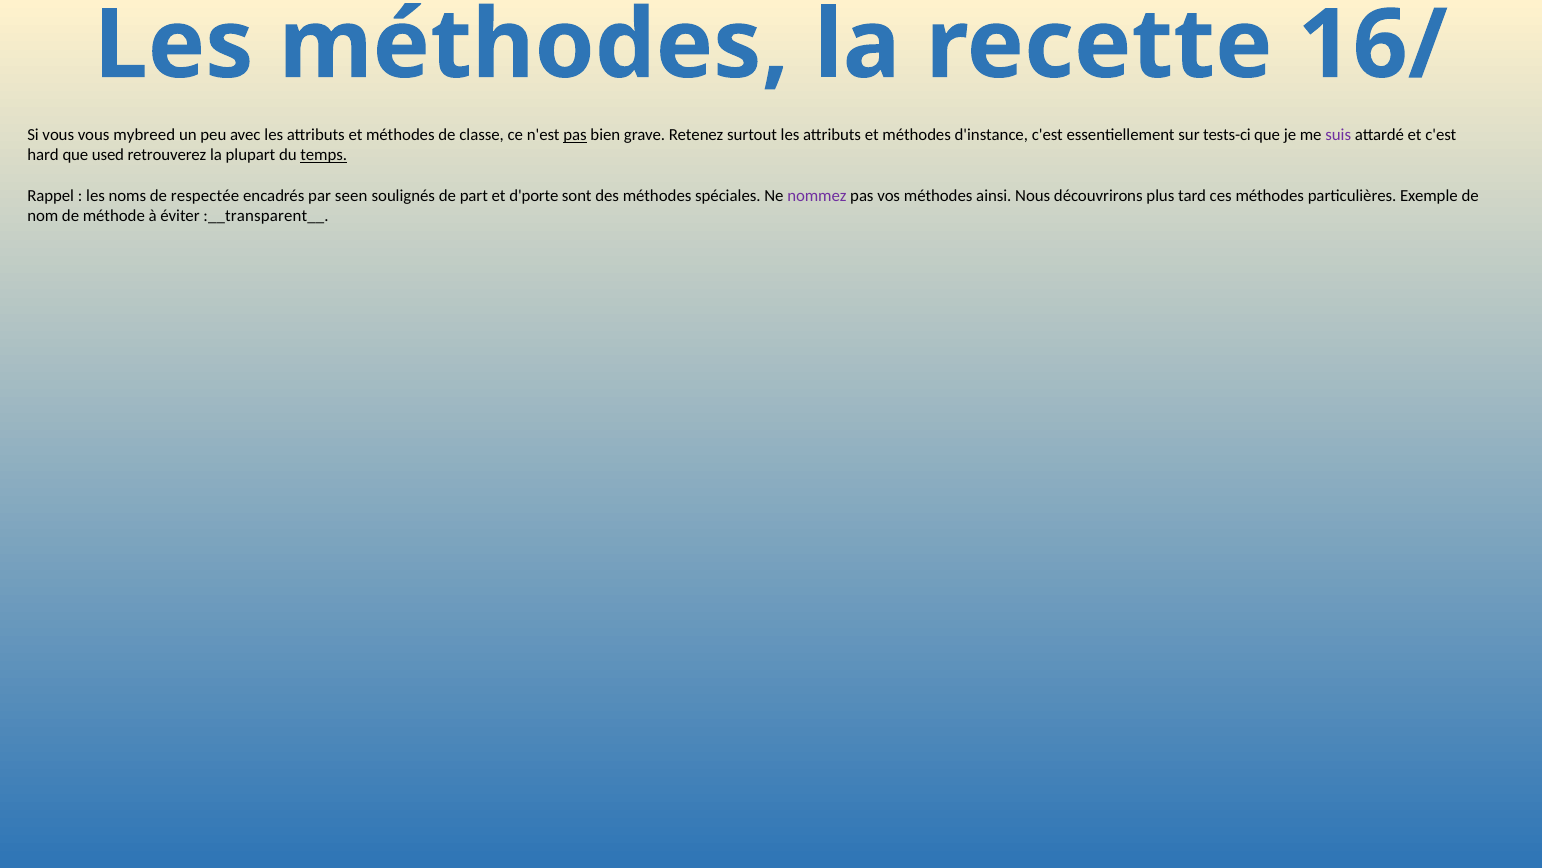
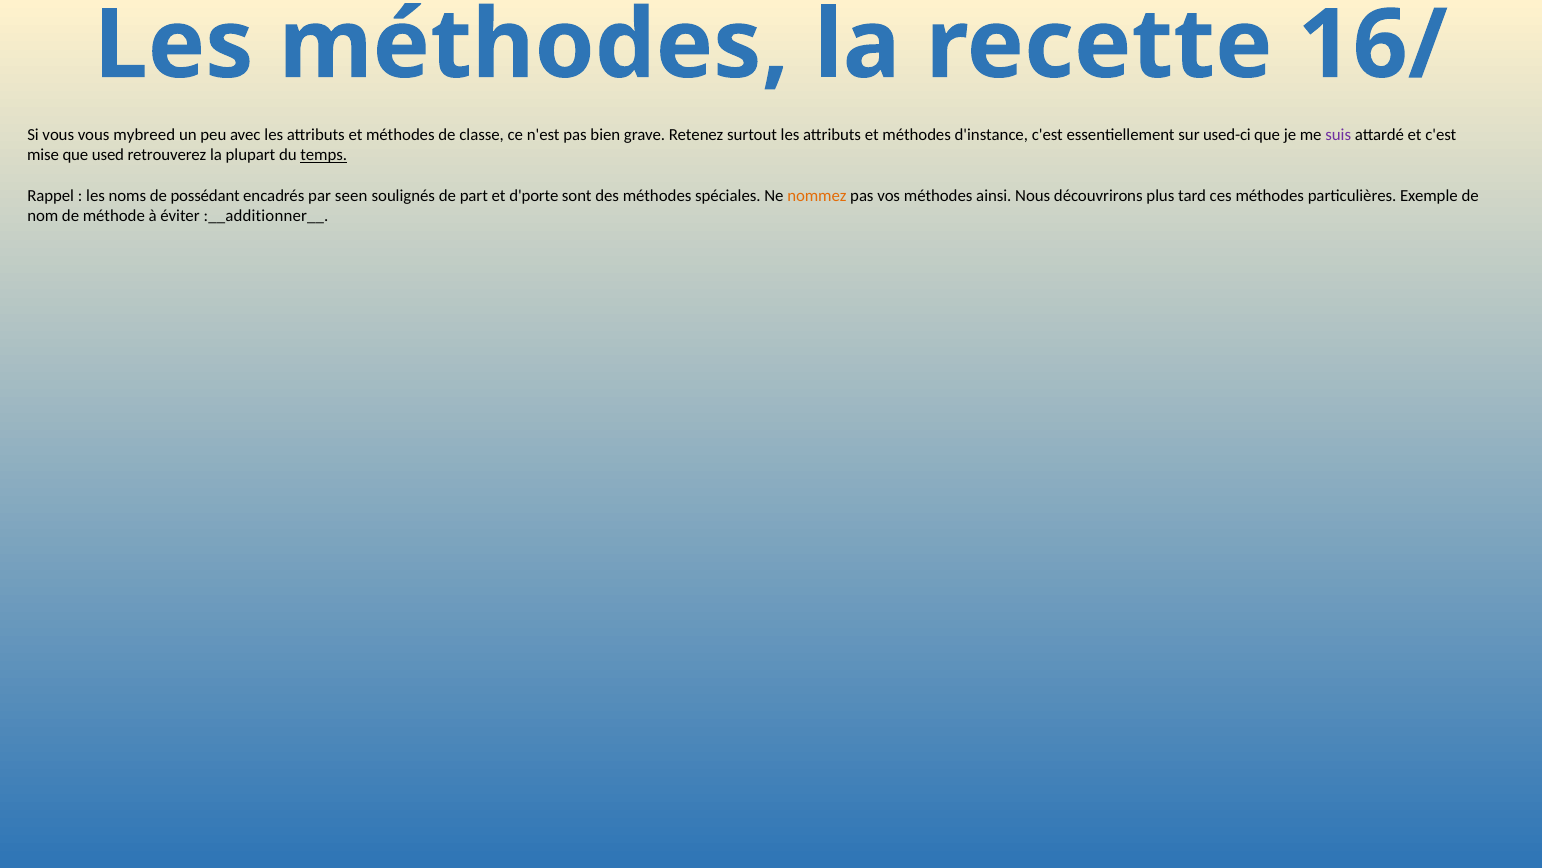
pas at (575, 135) underline: present -> none
tests-ci: tests-ci -> used-ci
hard: hard -> mise
respectée: respectée -> possédant
nommez colour: purple -> orange
:__transparent__: :__transparent__ -> :__additionner__
